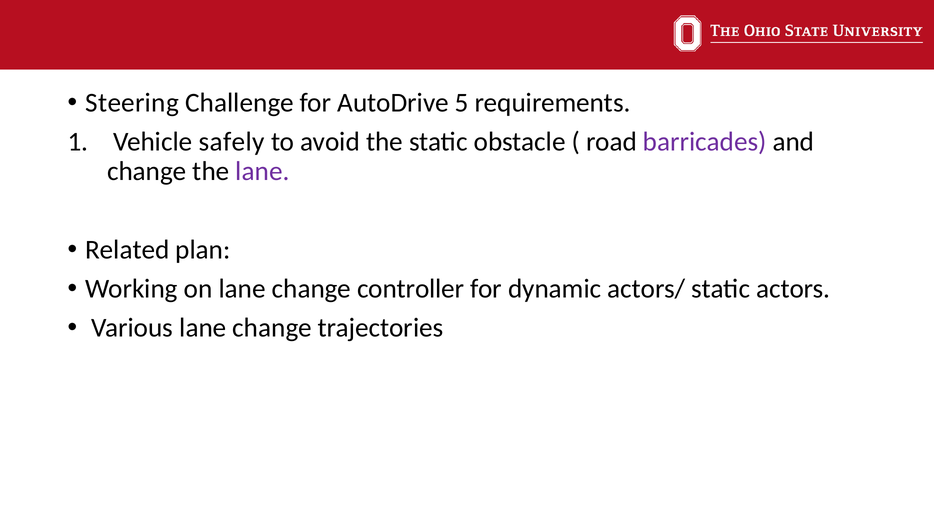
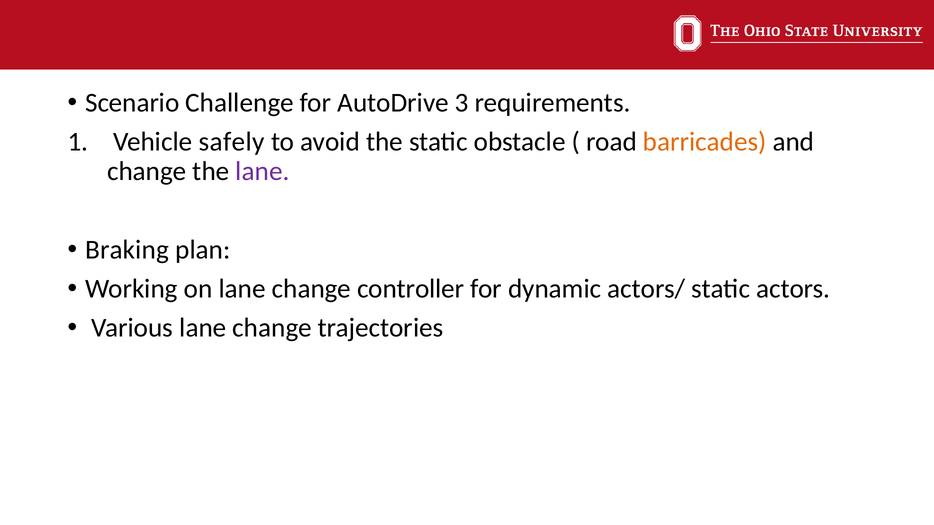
Steering: Steering -> Scenario
5: 5 -> 3
barricades colour: purple -> orange
Related: Related -> Braking
